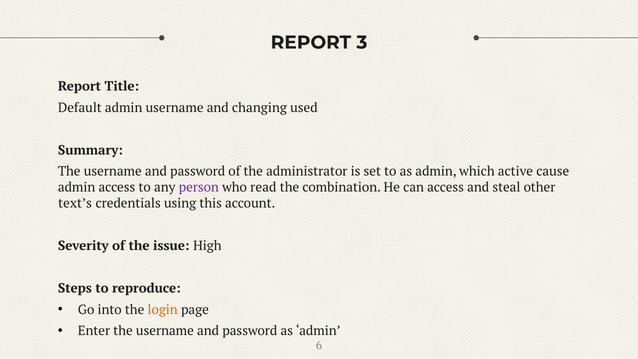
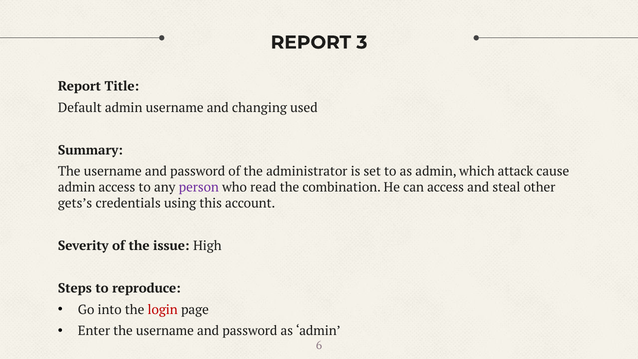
active: active -> attack
text’s: text’s -> gets’s
login colour: orange -> red
